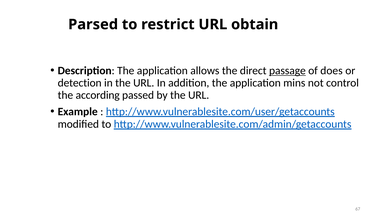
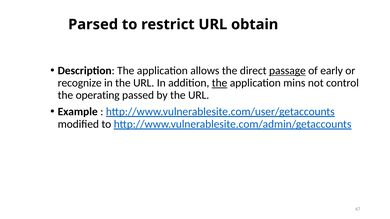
does: does -> early
detection: detection -> recognize
the at (220, 83) underline: none -> present
according: according -> operating
